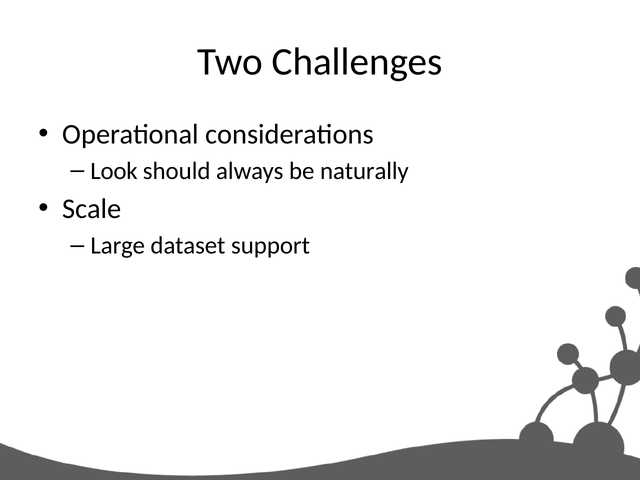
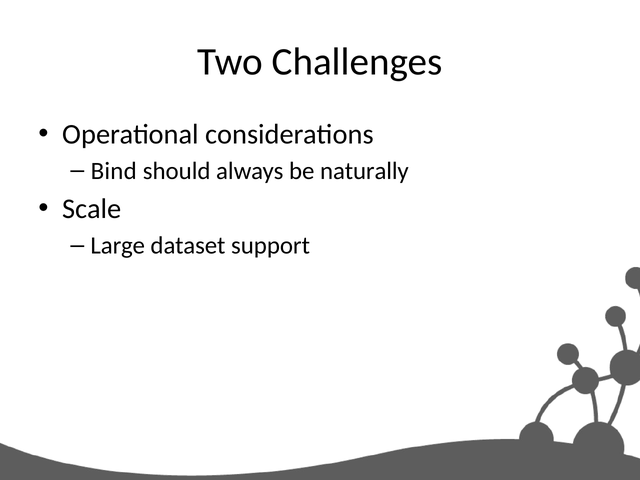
Look: Look -> Bind
